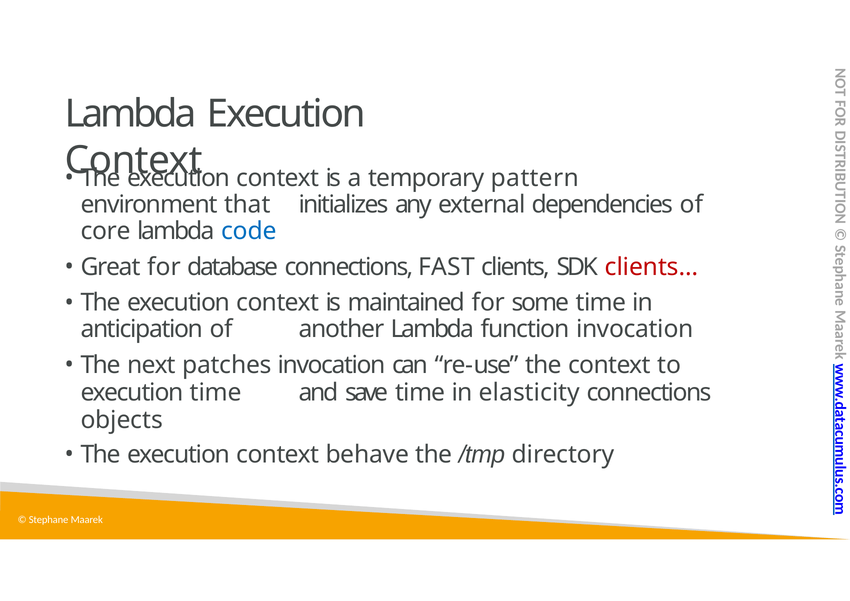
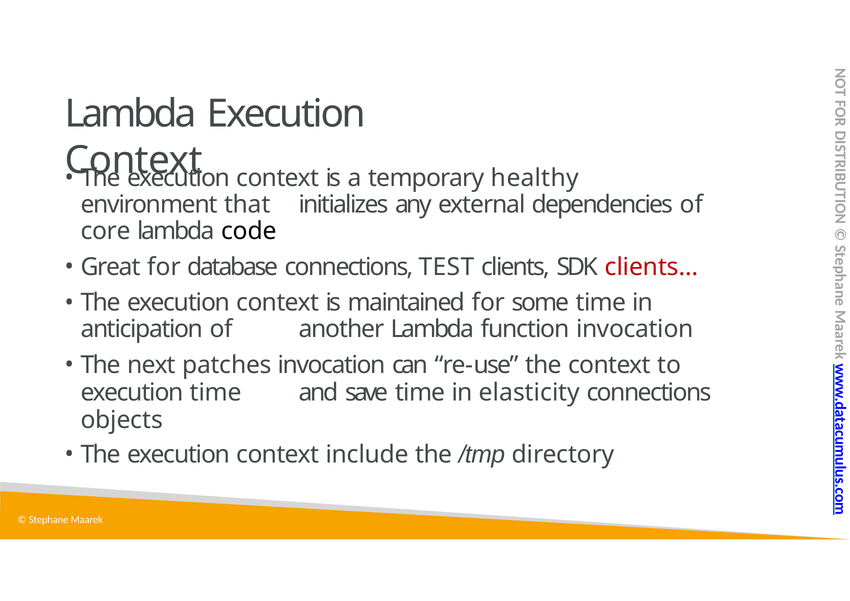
pattern: pattern -> healthy
code colour: blue -> black
FAST: FAST -> TEST
behave: behave -> include
